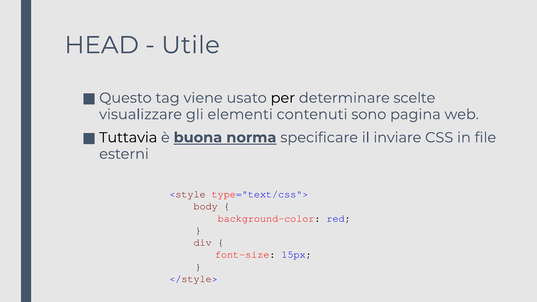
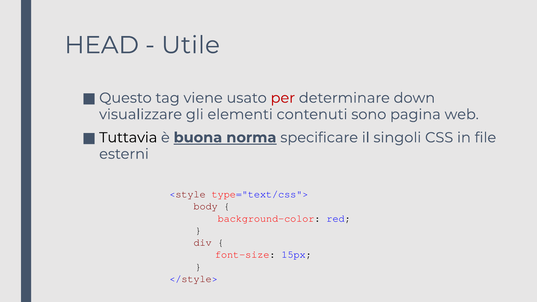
per colour: black -> red
scelte: scelte -> down
inviare: inviare -> singoli
